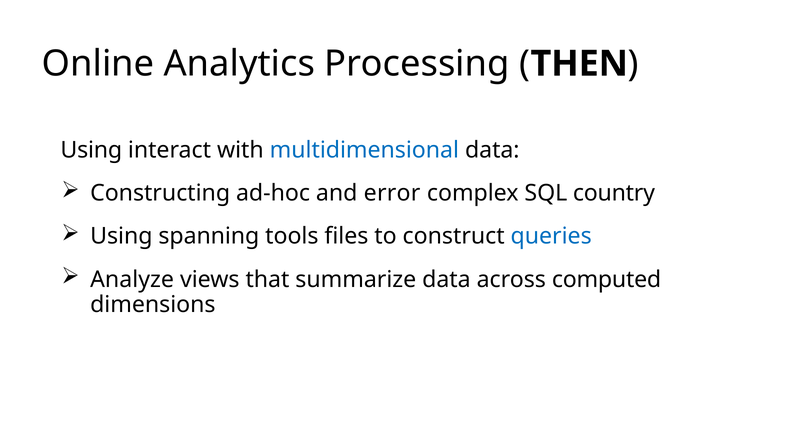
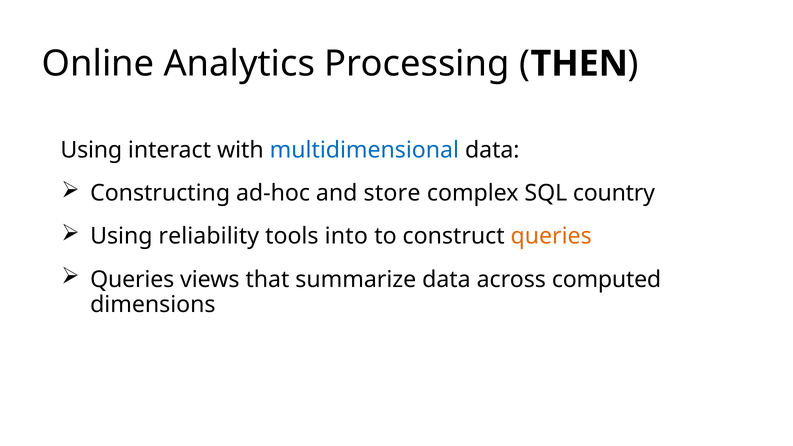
error: error -> store
spanning: spanning -> reliability
files: files -> into
queries at (551, 236) colour: blue -> orange
Analyze at (132, 279): Analyze -> Queries
